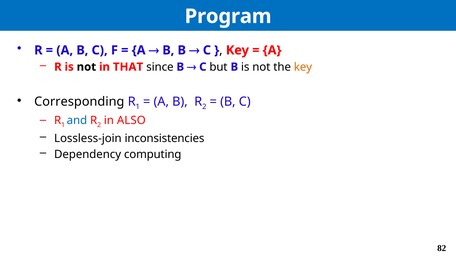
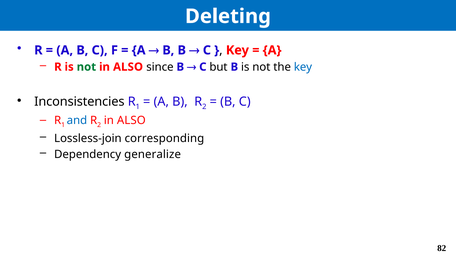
Program: Program -> Deleting
not at (86, 67) colour: black -> green
THAT at (128, 67): THAT -> ALSO
key at (303, 67) colour: orange -> blue
Corresponding: Corresponding -> Inconsistencies
inconsistencies: inconsistencies -> corresponding
computing: computing -> generalize
